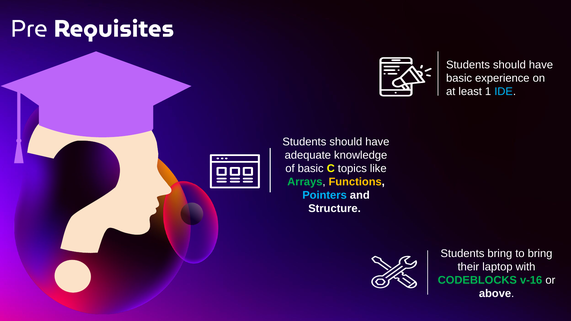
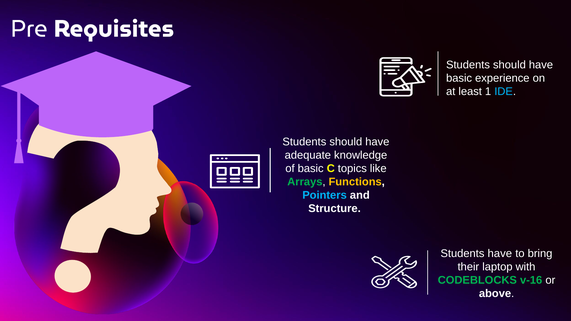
Students bring: bring -> have
